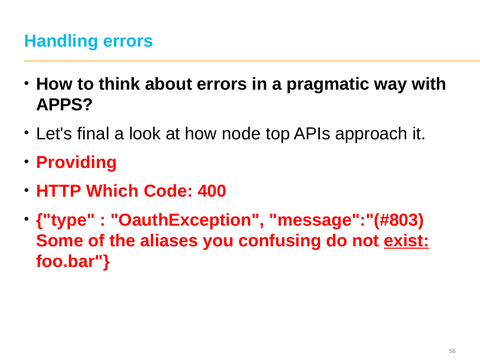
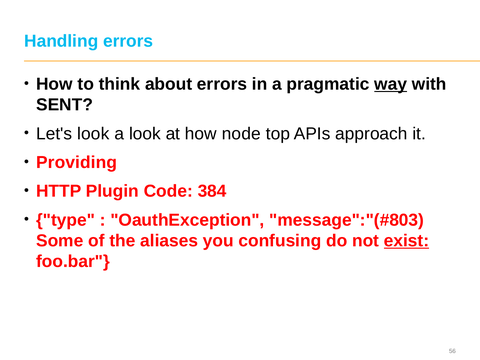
way underline: none -> present
APPS: APPS -> SENT
Let's final: final -> look
Which: Which -> Plugin
400: 400 -> 384
